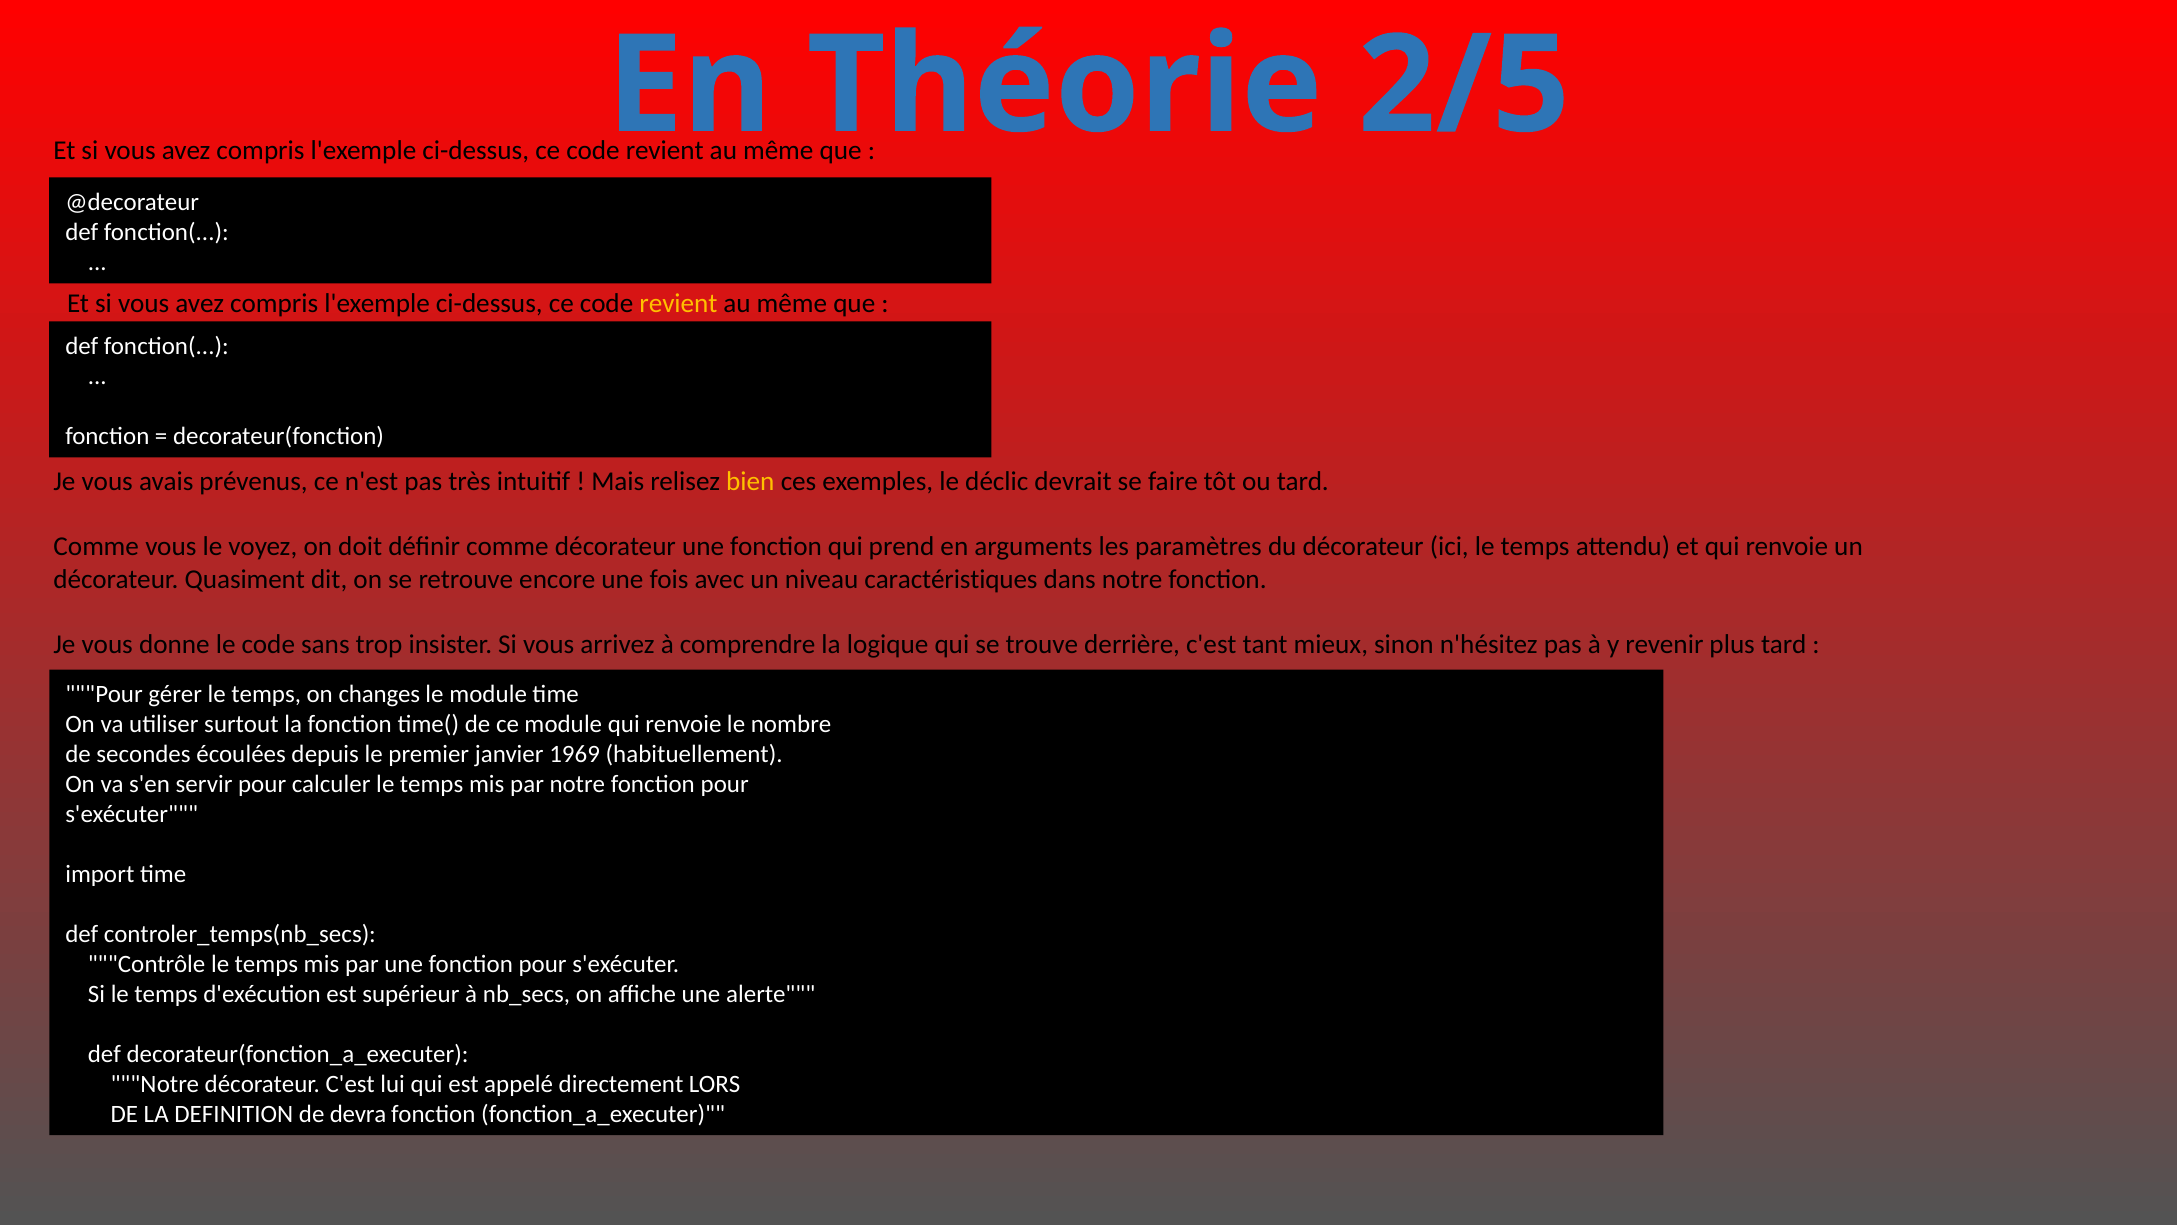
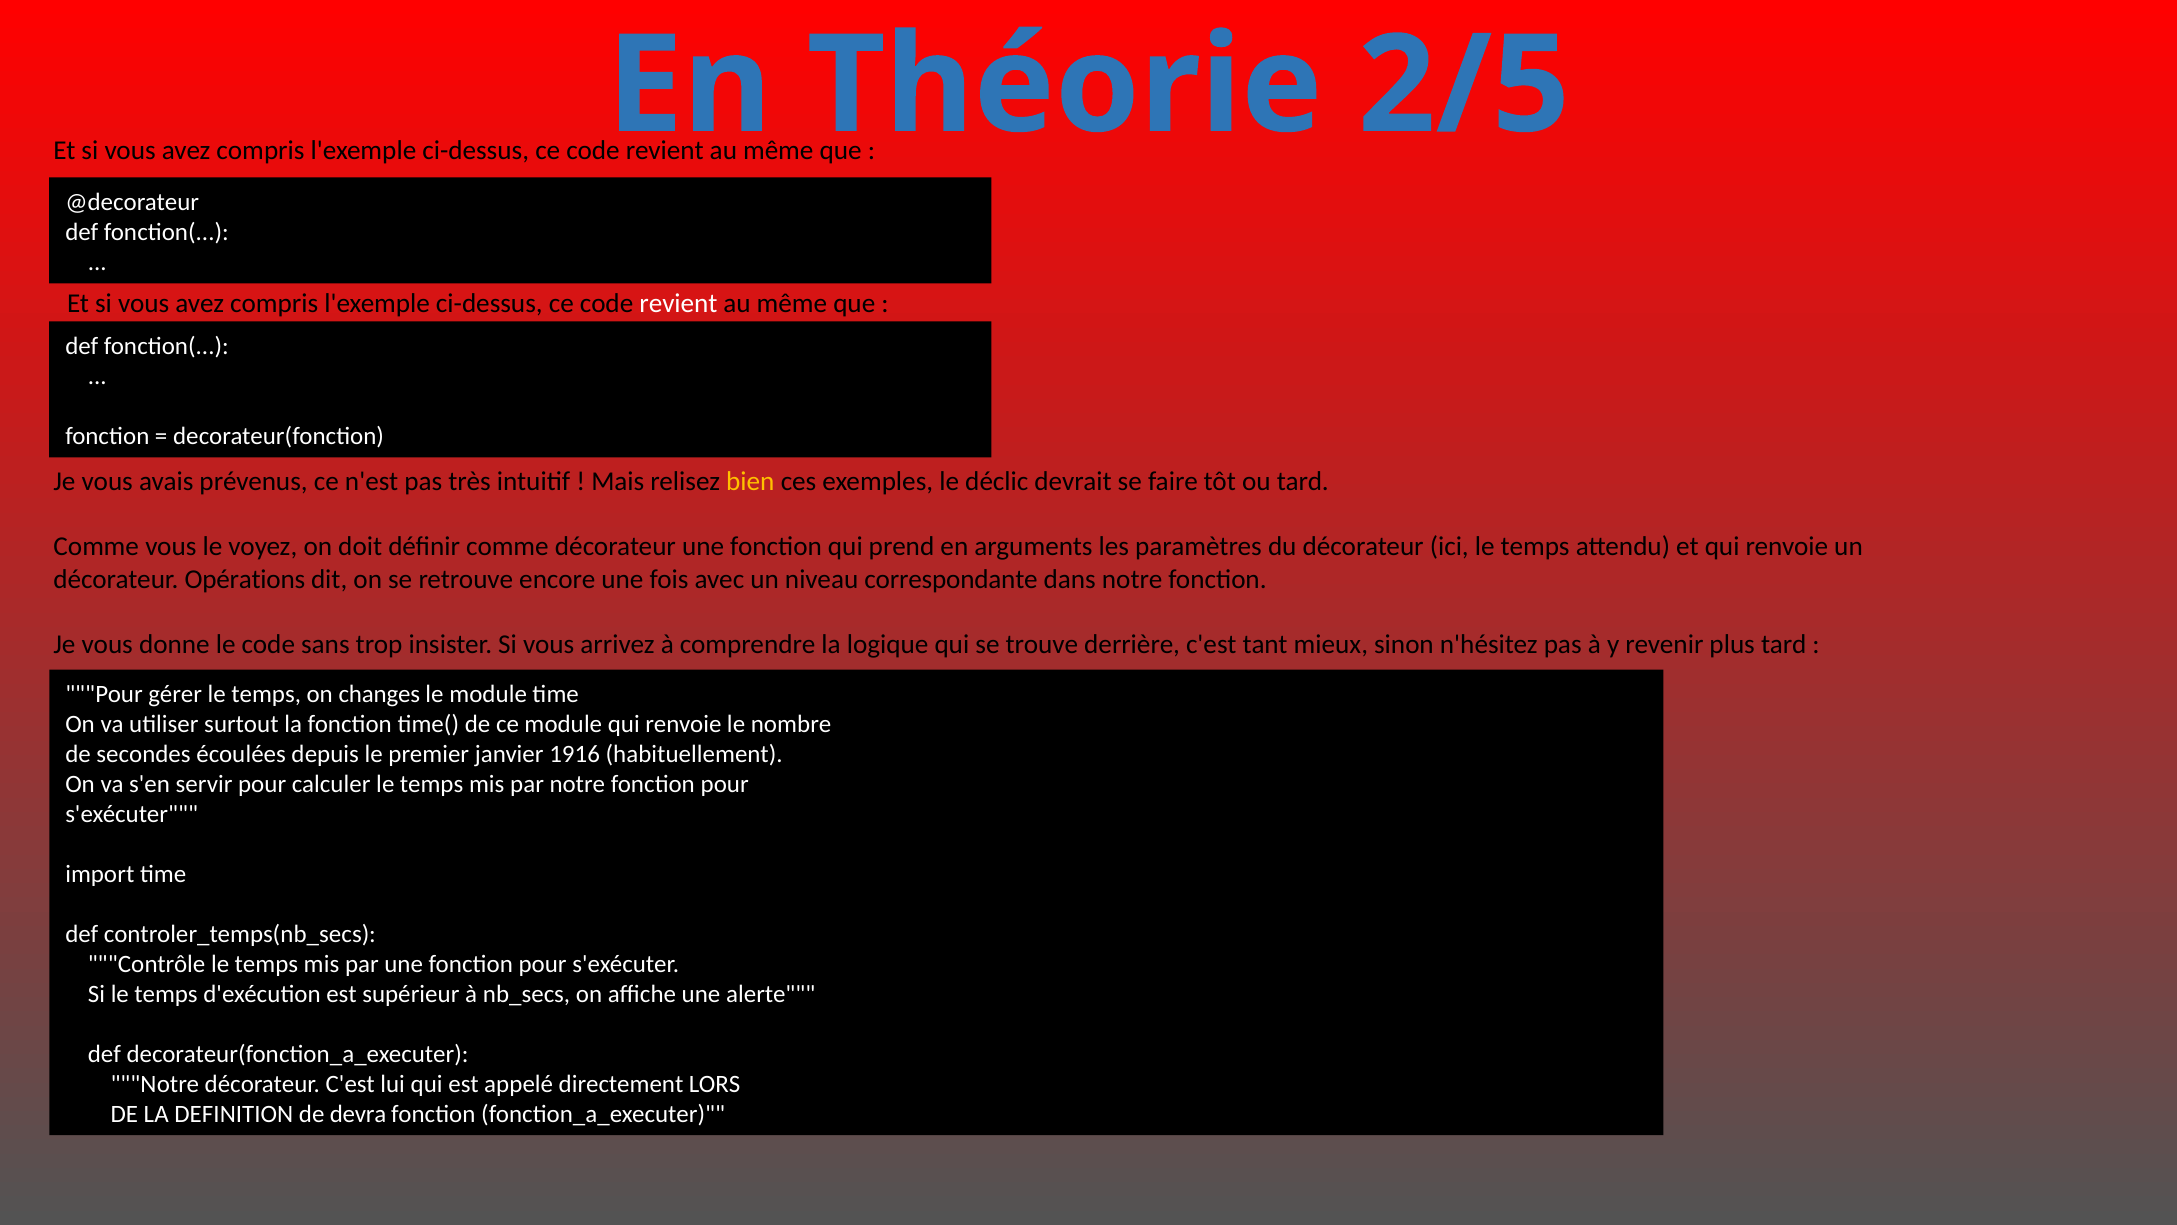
revient at (678, 303) colour: yellow -> white
Quasiment: Quasiment -> Opérations
caractéristiques: caractéristiques -> correspondante
1969: 1969 -> 1916
